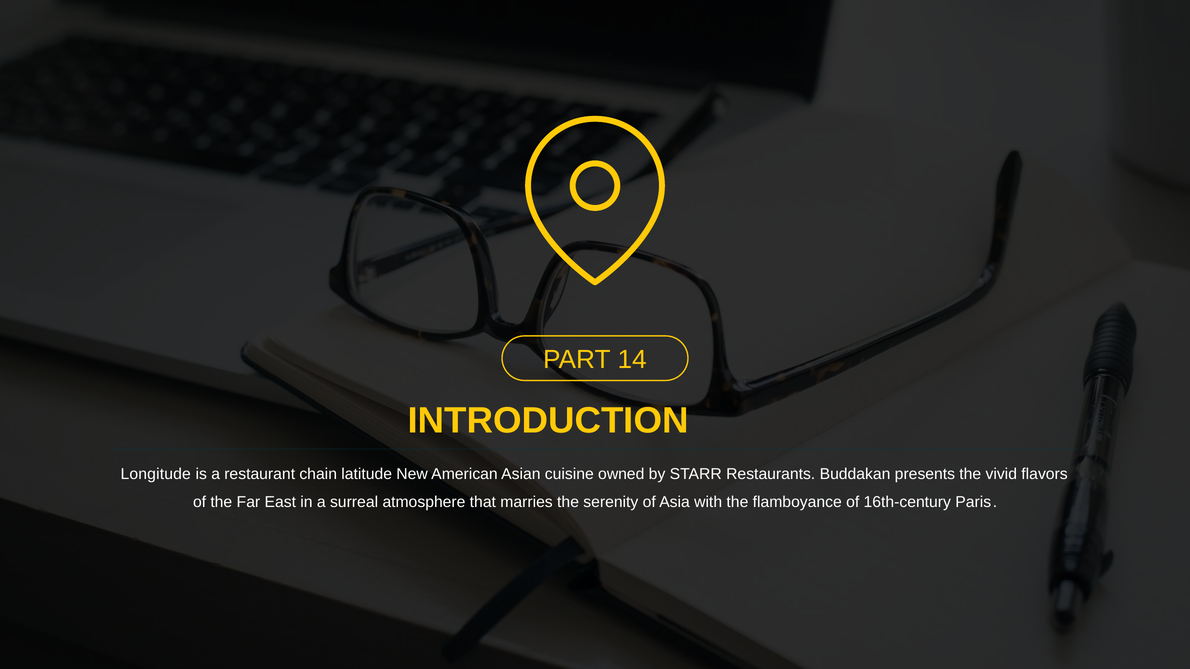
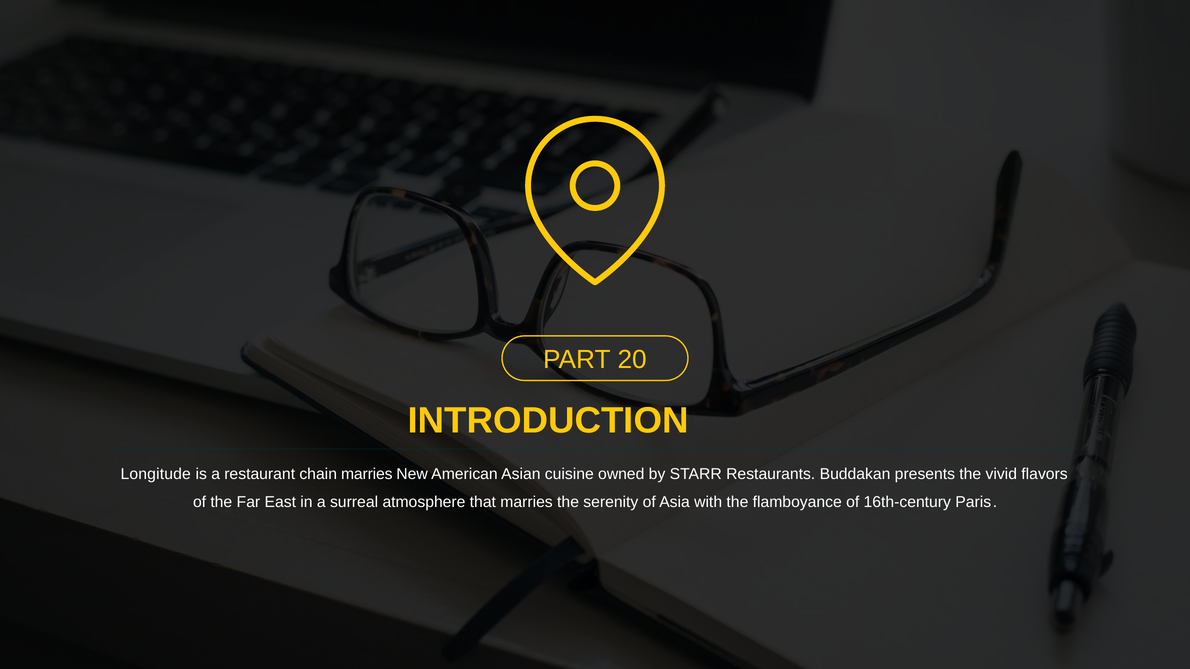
14: 14 -> 20
chain latitude: latitude -> marries
